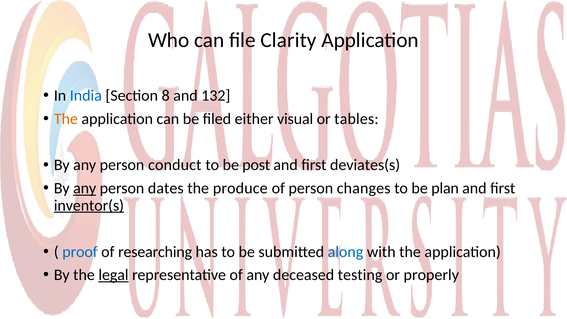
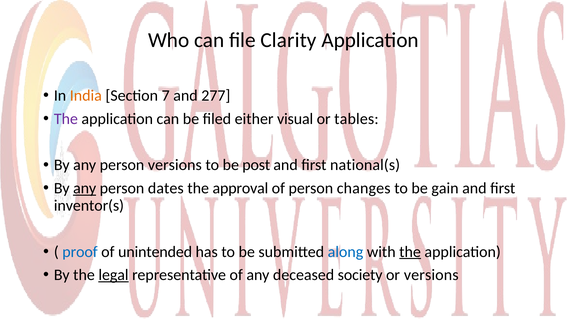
India colour: blue -> orange
8: 8 -> 7
132: 132 -> 277
The at (66, 119) colour: orange -> purple
person conduct: conduct -> versions
deviates(s: deviates(s -> national(s
produce: produce -> approval
plan: plan -> gain
inventor(s underline: present -> none
researching: researching -> unintended
the at (410, 252) underline: none -> present
testing: testing -> society
or properly: properly -> versions
